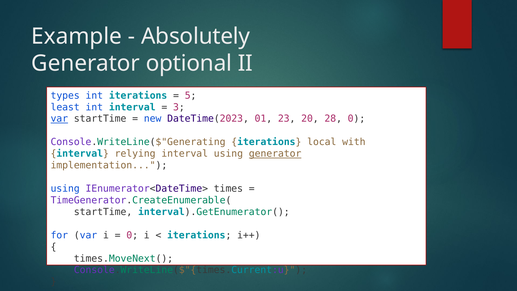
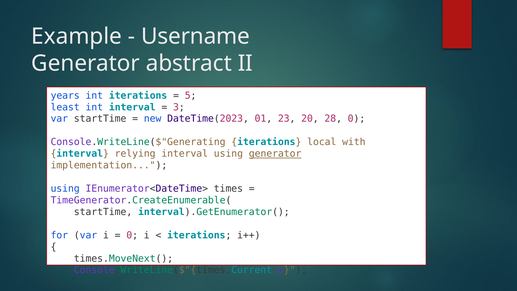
Absolutely: Absolutely -> Username
optional: optional -> abstract
types: types -> years
var at (59, 119) underline: present -> none
